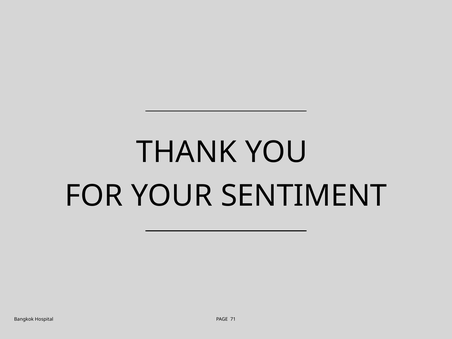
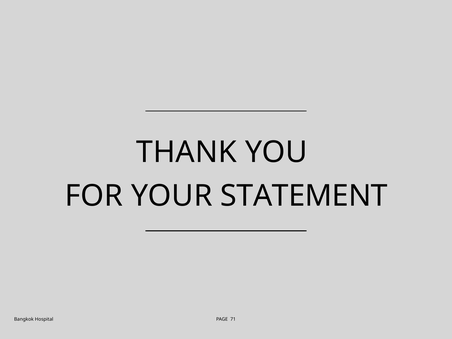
SENTIMENT: SENTIMENT -> STATEMENT
